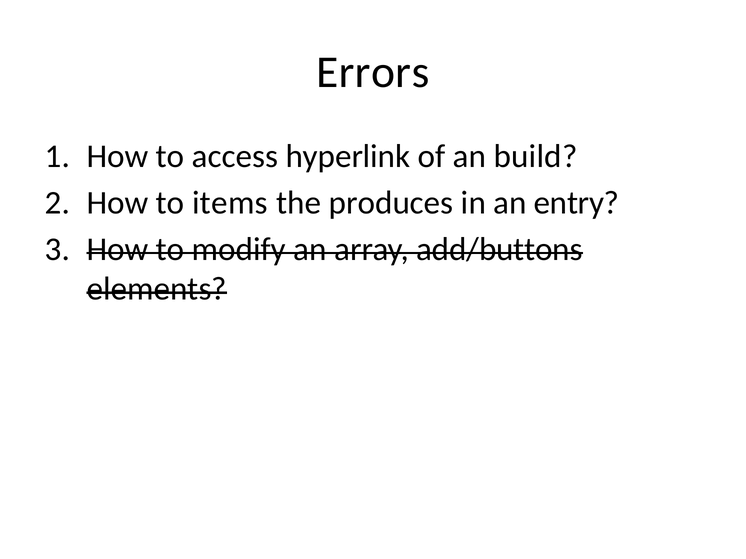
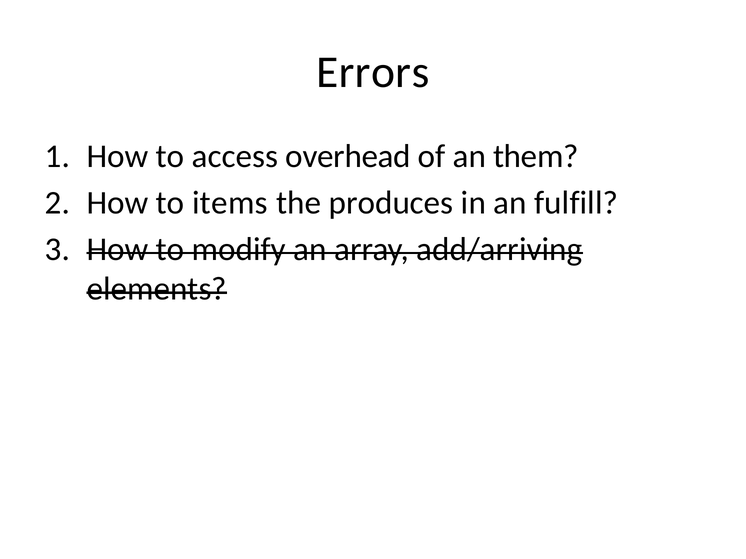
hyperlink: hyperlink -> overhead
build: build -> them
entry: entry -> fulfill
add/buttons: add/buttons -> add/arriving
